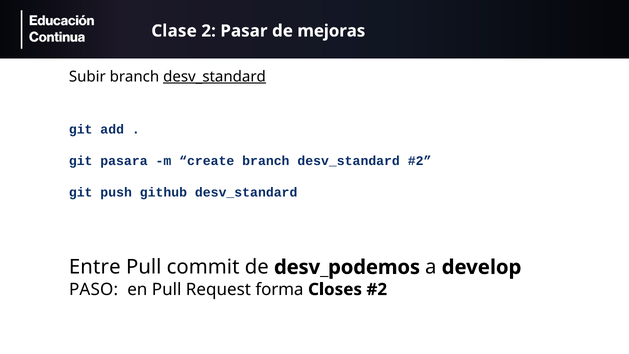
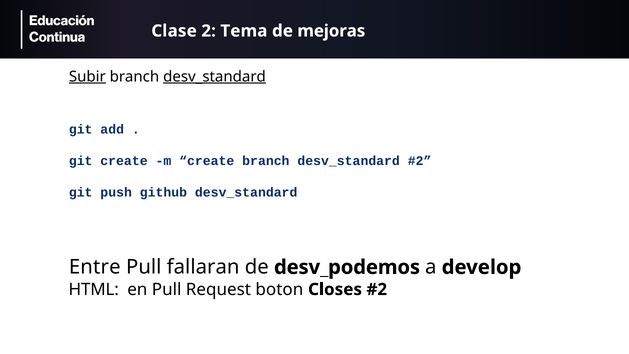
Pasar: Pasar -> Tema
Subir underline: none -> present
git pasara: pasara -> create
commit: commit -> fallaran
PASO: PASO -> HTML
forma: forma -> boton
